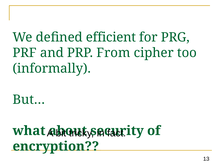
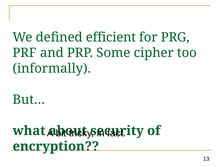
From: From -> Some
